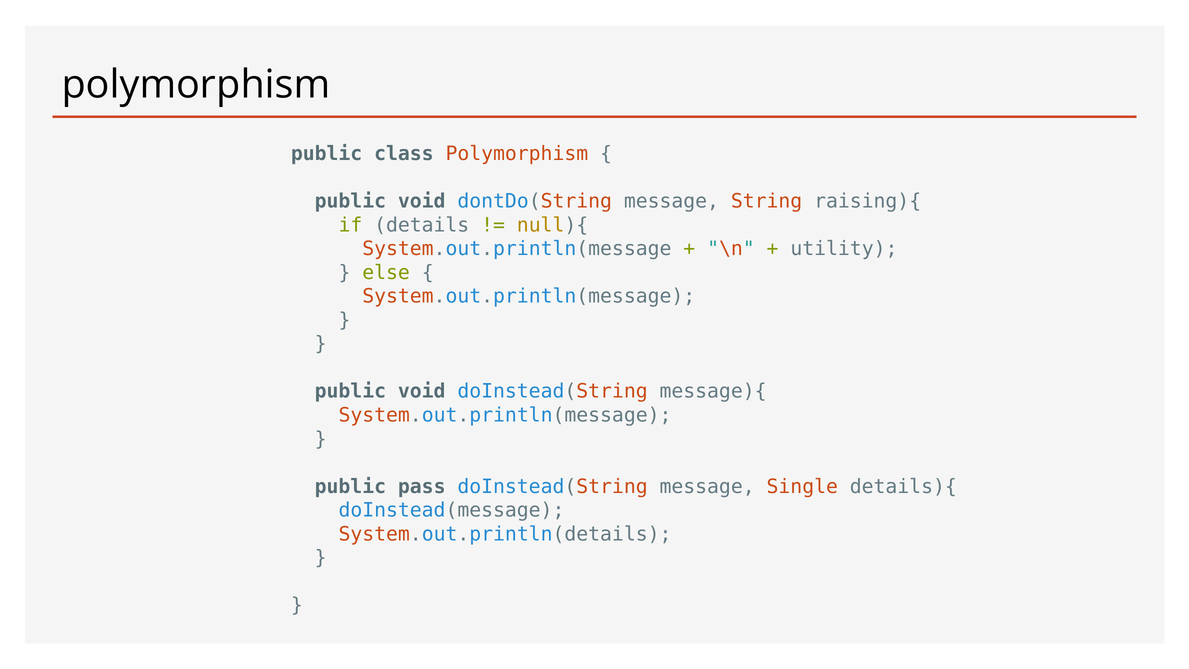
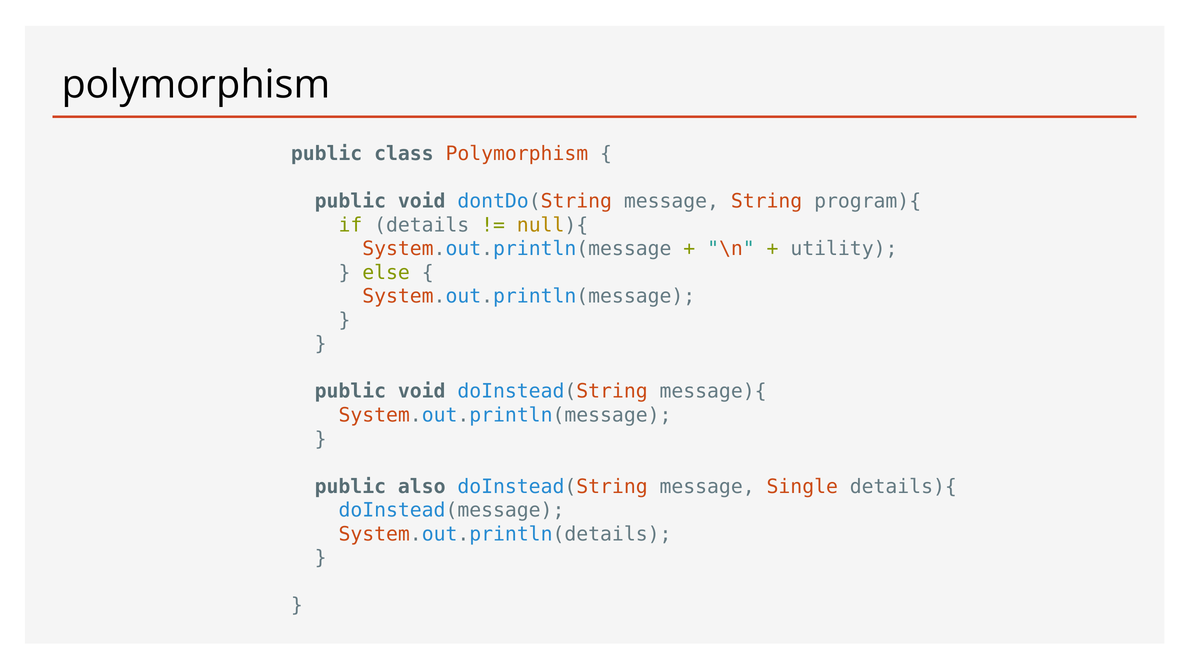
raising){: raising){ -> program){
pass: pass -> also
